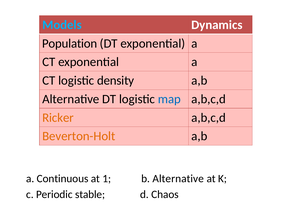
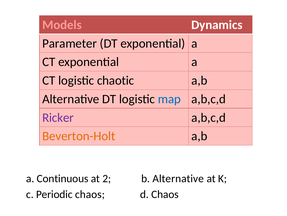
Models colour: light blue -> pink
Population: Population -> Parameter
density: density -> chaotic
Ricker colour: orange -> purple
1: 1 -> 2
Periodic stable: stable -> chaos
